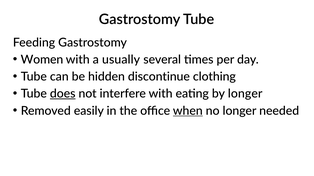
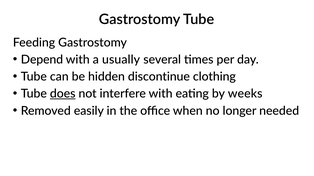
Women: Women -> Depend
by longer: longer -> weeks
when underline: present -> none
